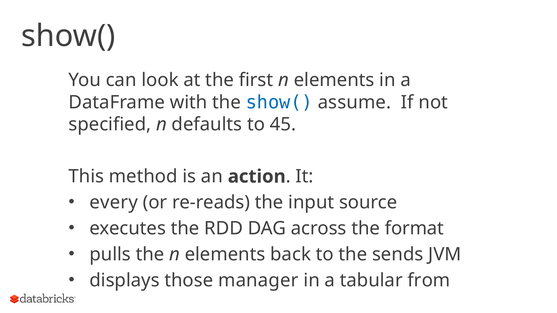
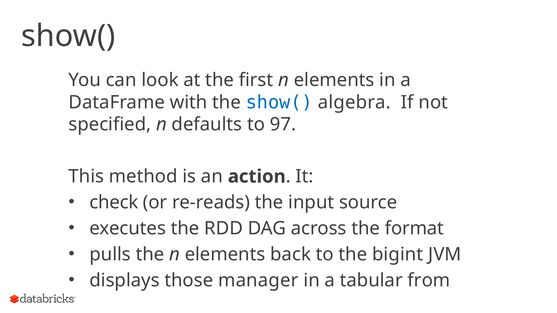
assume: assume -> algebra
45: 45 -> 97
every: every -> check
sends: sends -> bigint
